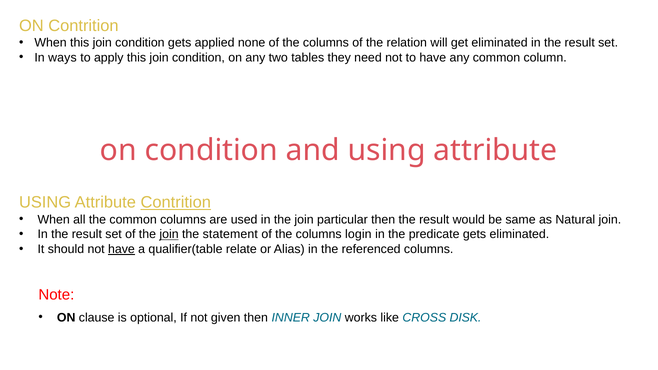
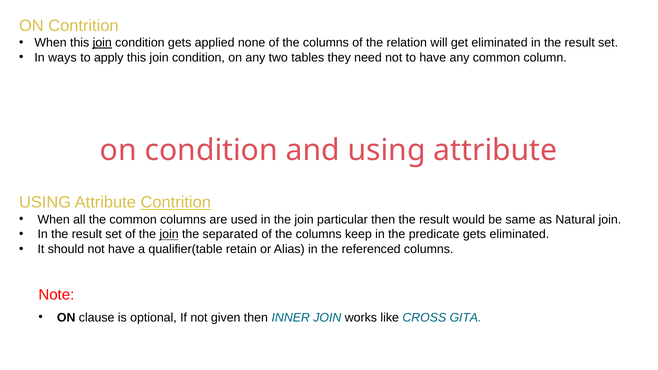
join at (102, 43) underline: none -> present
statement: statement -> separated
login: login -> keep
have at (121, 249) underline: present -> none
relate: relate -> retain
DISK: DISK -> GITA
